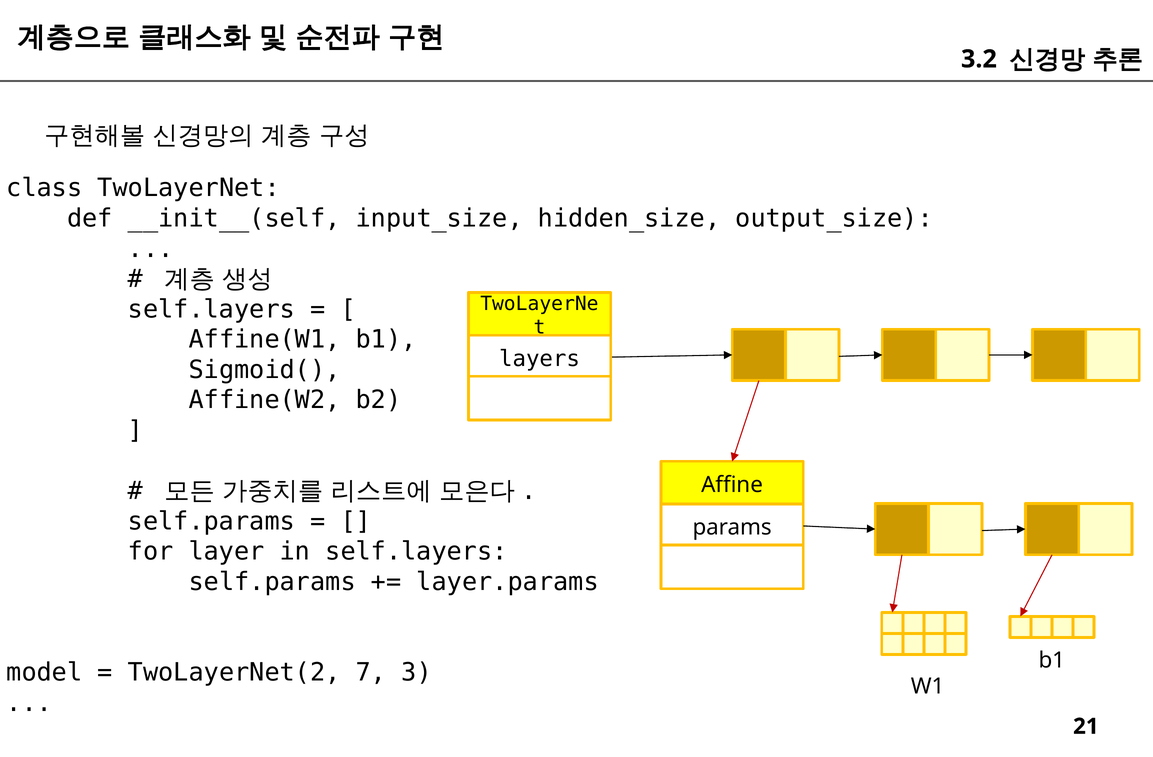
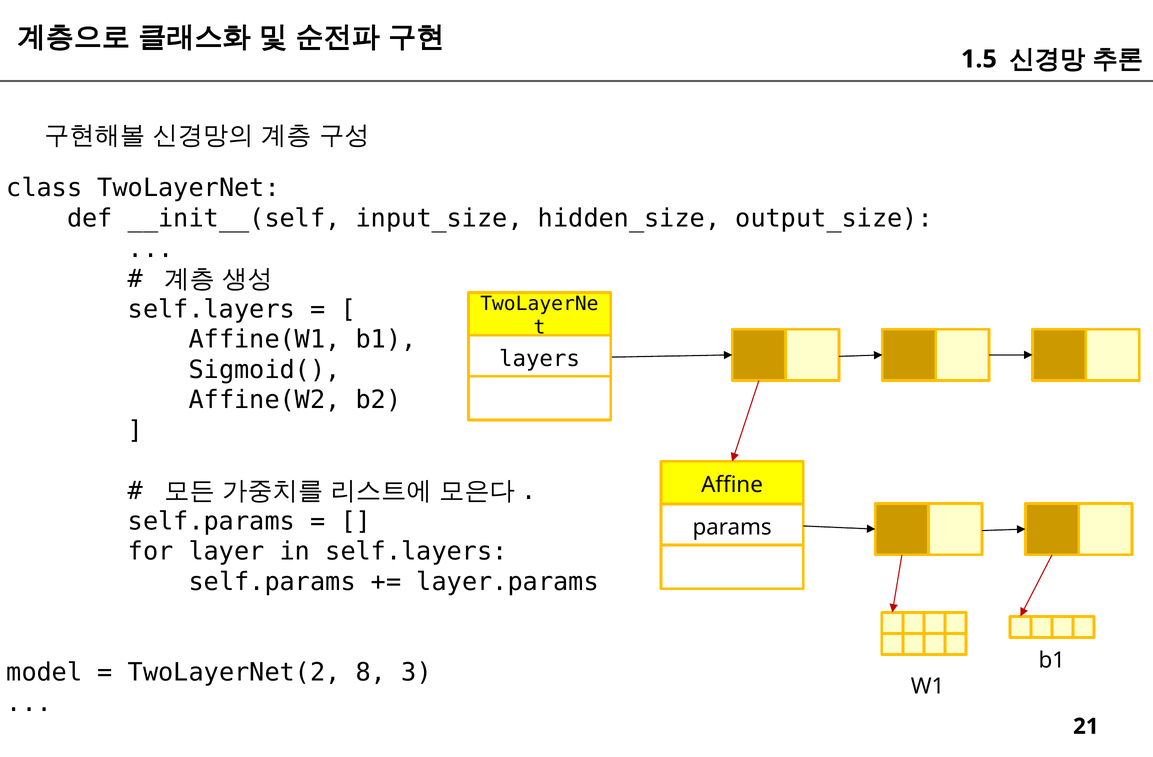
3.2: 3.2 -> 1.5
7: 7 -> 8
